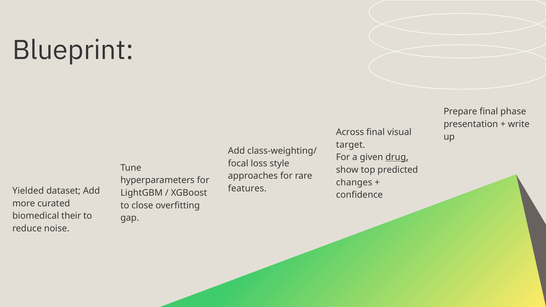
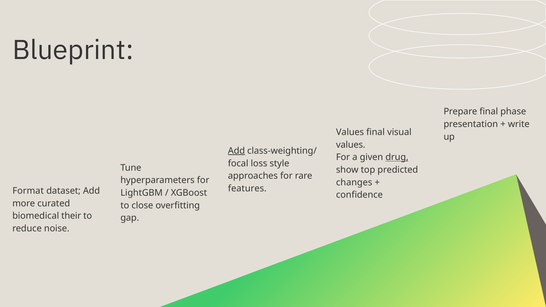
Across at (350, 132): Across -> Values
target at (351, 145): target -> values
Add at (236, 151) underline: none -> present
Yielded: Yielded -> Format
